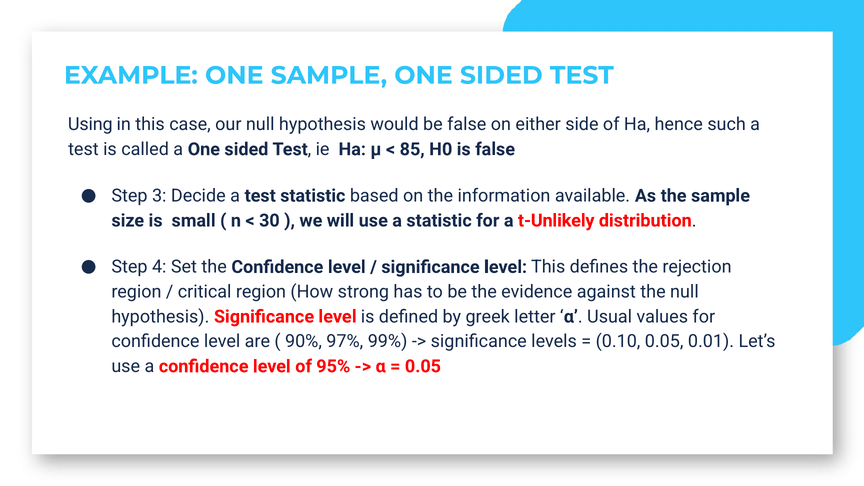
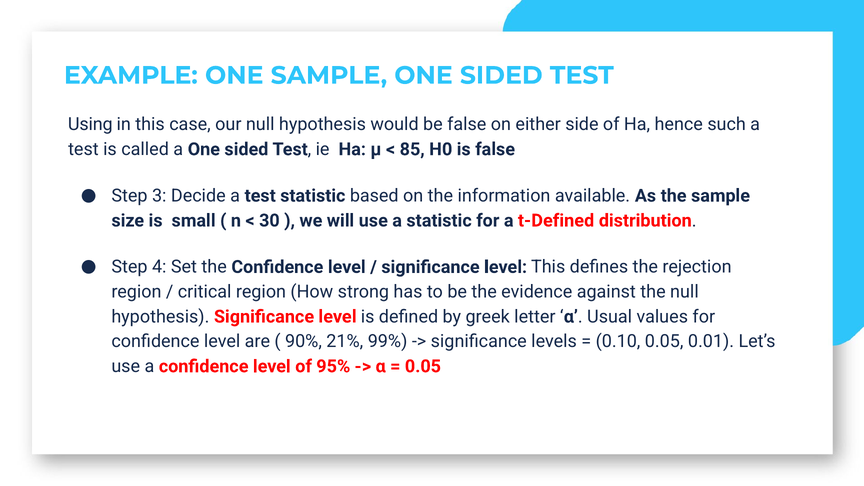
t-Unlikely: t-Unlikely -> t-Defined
97%: 97% -> 21%
